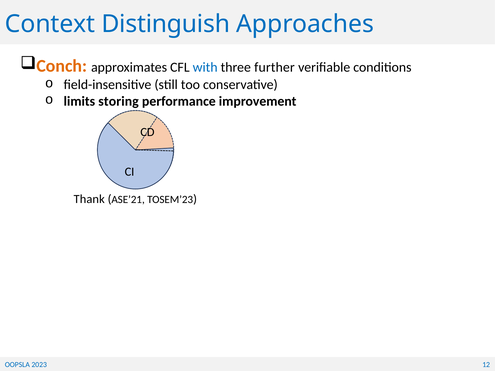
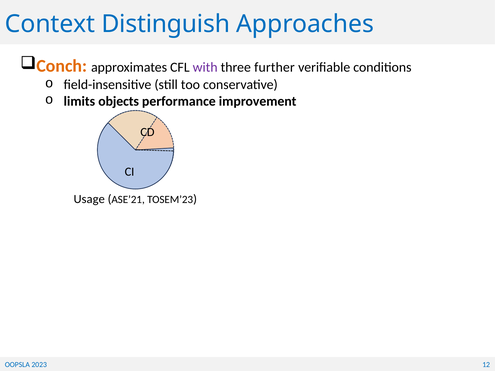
with colour: blue -> purple
storing: storing -> objects
Thank: Thank -> Usage
